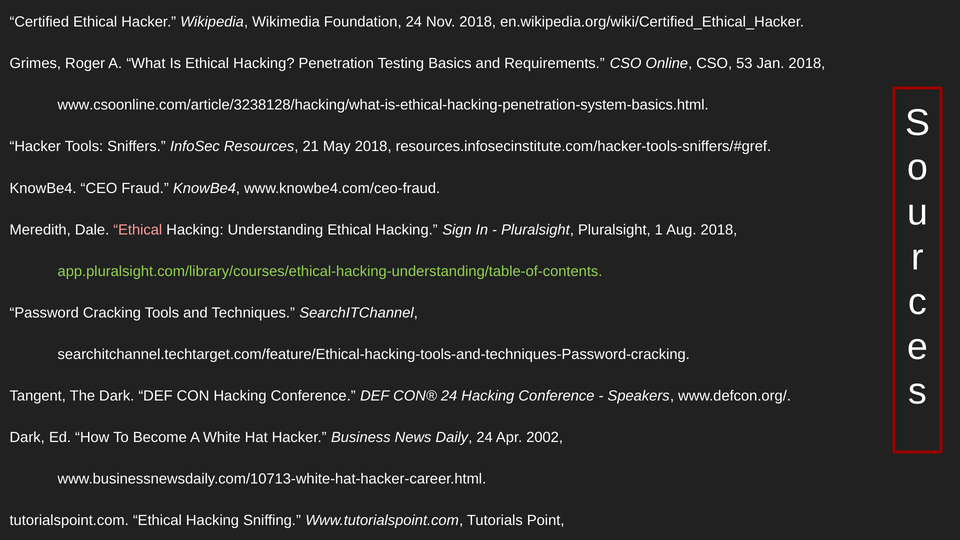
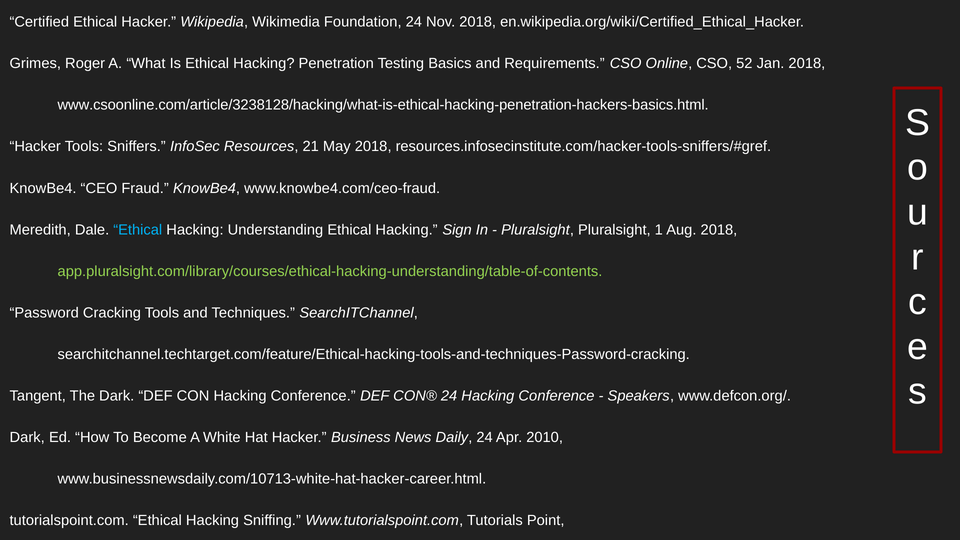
53: 53 -> 52
www.csoonline.com/article/3238128/hacking/what-is-ethical-hacking-penetration-system-basics.html: www.csoonline.com/article/3238128/hacking/what-is-ethical-hacking-penetration-system-basics.html -> www.csoonline.com/article/3238128/hacking/what-is-ethical-hacking-penetration-hackers-basics.html
Ethical at (138, 230) colour: pink -> light blue
2002: 2002 -> 2010
